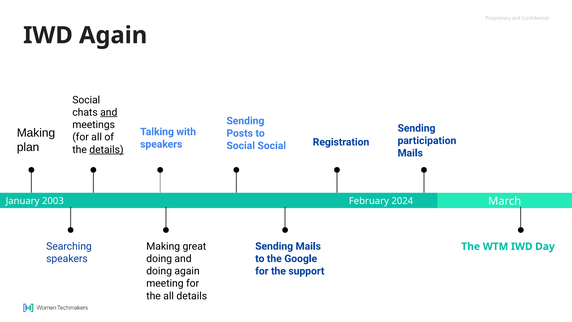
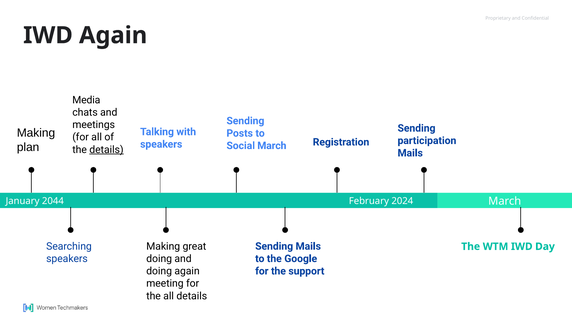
Social at (86, 100): Social -> Media
and at (109, 112) underline: present -> none
Social Social: Social -> March
2003: 2003 -> 2044
